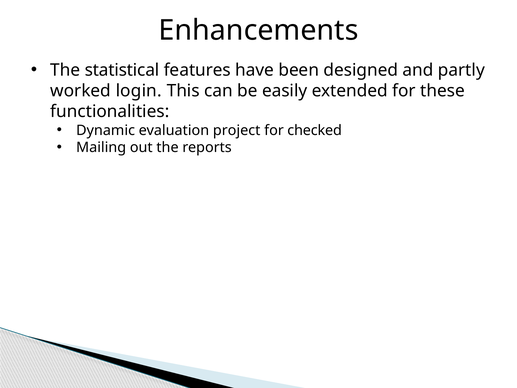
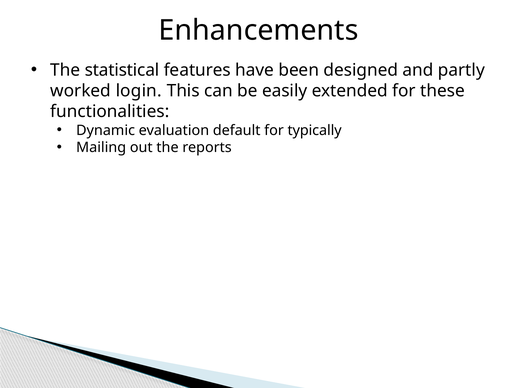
project: project -> default
checked: checked -> typically
